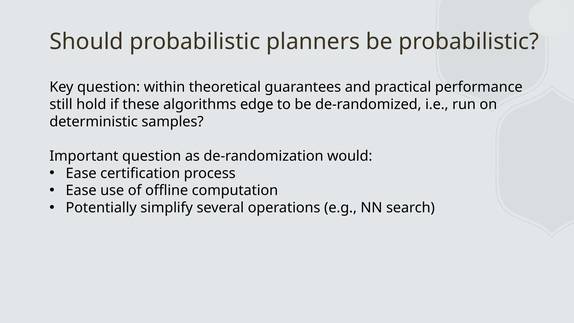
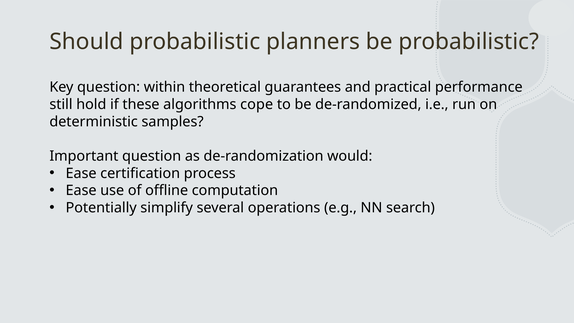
edge: edge -> cope
